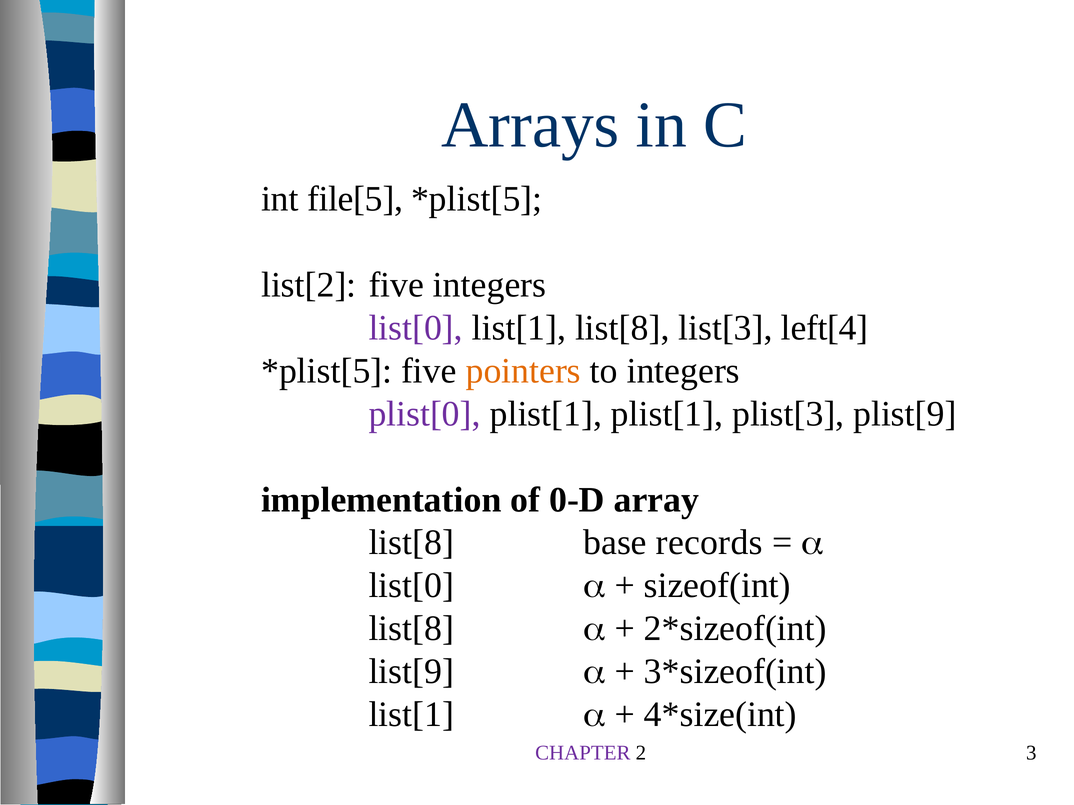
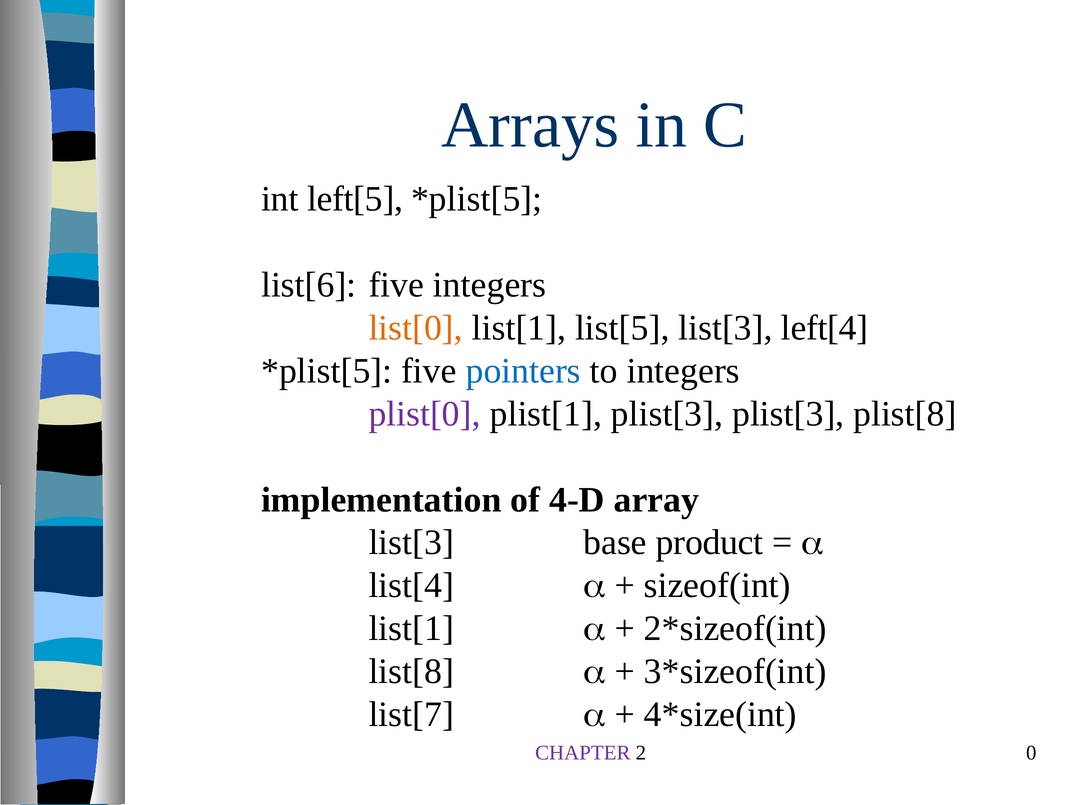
file[5: file[5 -> left[5
list[2: list[2 -> list[6
list[0 at (416, 328) colour: purple -> orange
list[1 list[8: list[8 -> list[5
pointers colour: orange -> blue
plist[1 plist[1: plist[1 -> plist[3
plist[9: plist[9 -> plist[8
0-D: 0-D -> 4-D
list[8 at (411, 543): list[8 -> list[3
records: records -> product
list[0 at (411, 586): list[0 -> list[4
list[8 at (411, 629): list[8 -> list[1
list[9: list[9 -> list[8
list[1 at (411, 715): list[1 -> list[7
3: 3 -> 0
